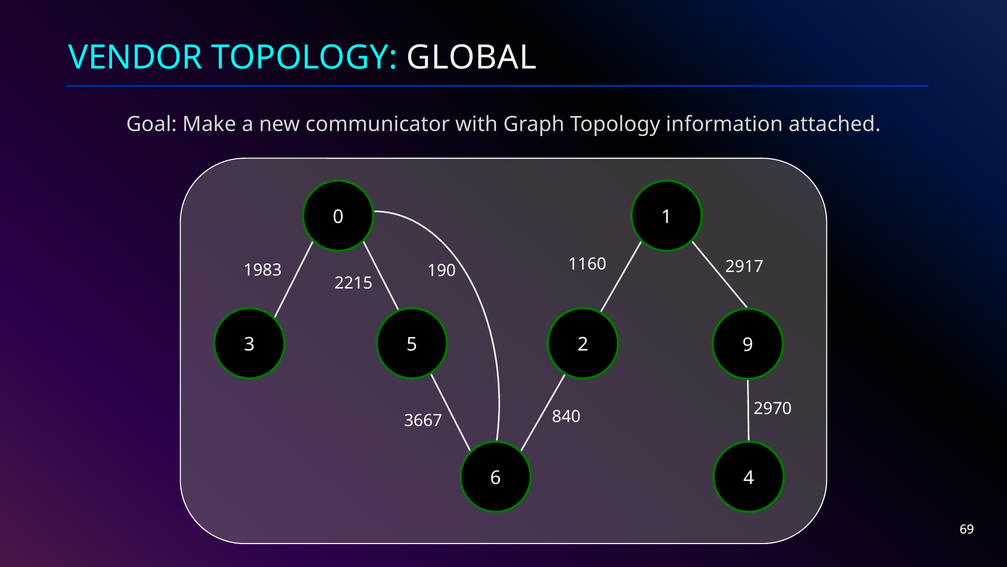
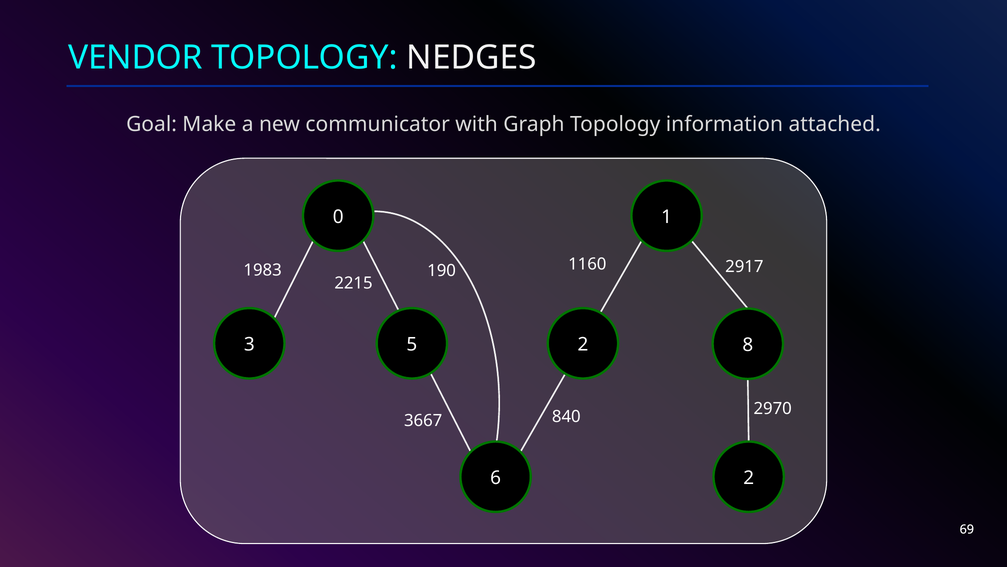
GLOBAL: GLOBAL -> NEDGES
9: 9 -> 8
6 4: 4 -> 2
